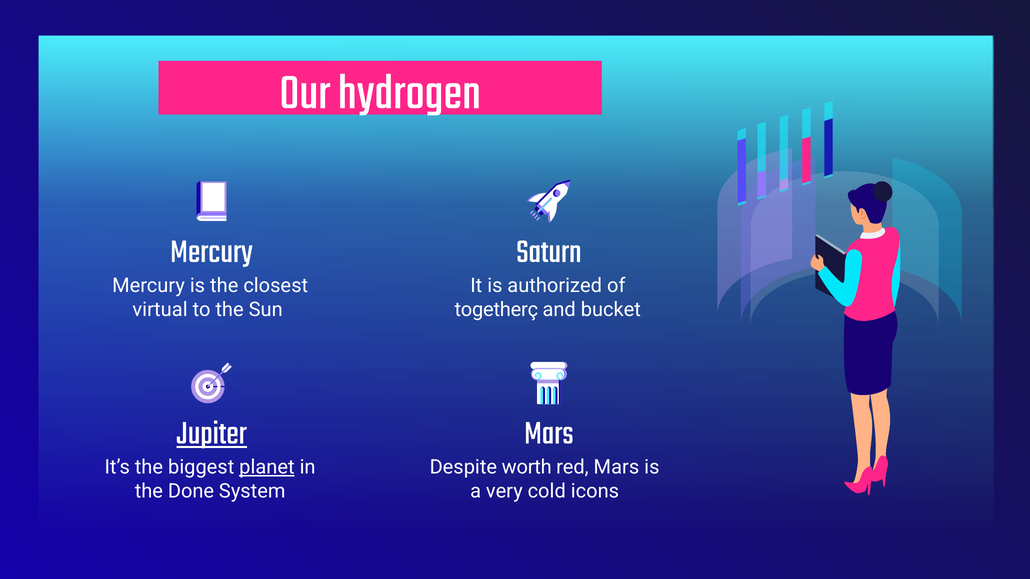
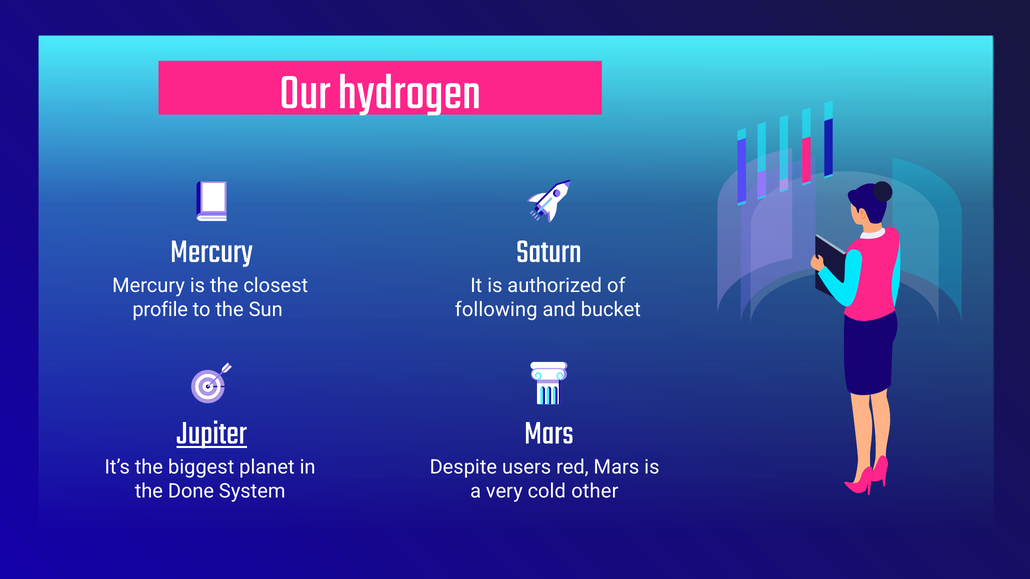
virtual: virtual -> profile
togetherç: togetherç -> following
planet underline: present -> none
worth: worth -> users
icons: icons -> other
